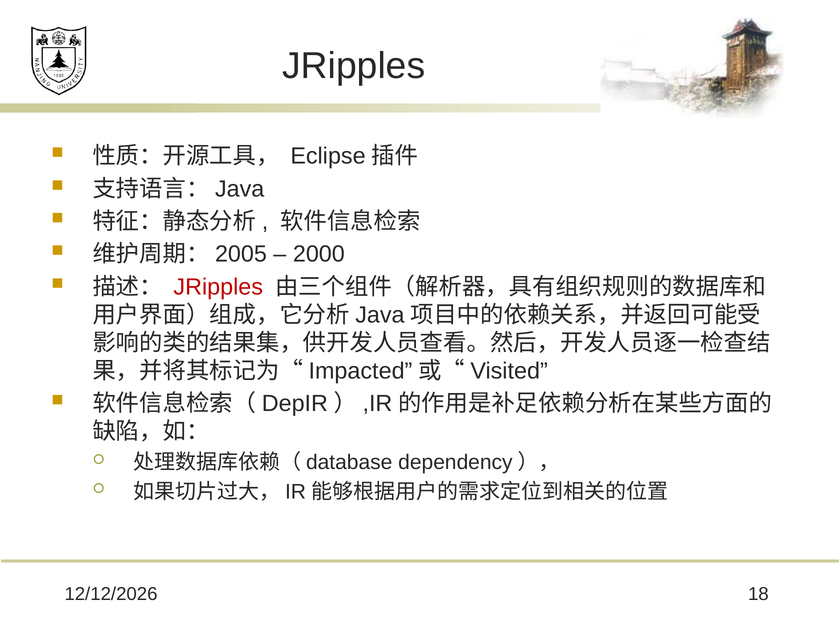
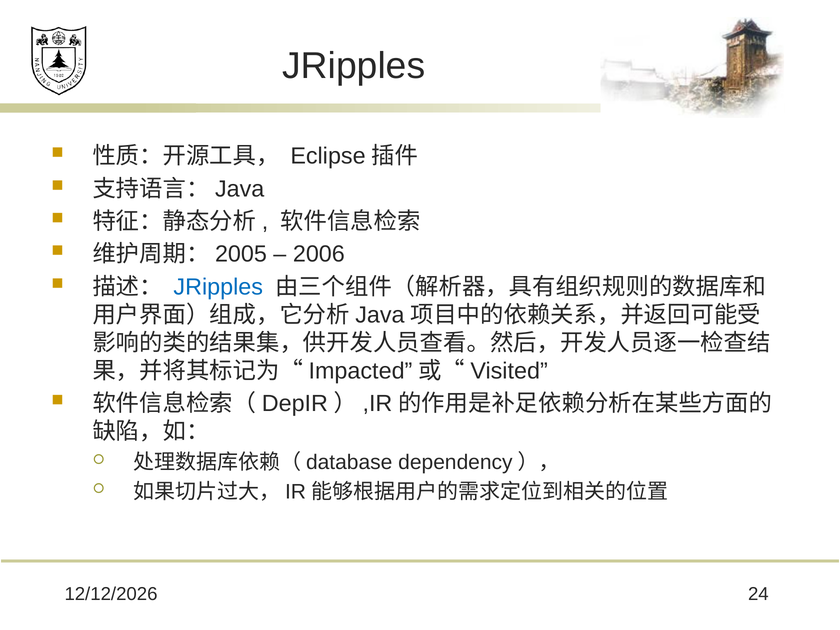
2000: 2000 -> 2006
JRipples at (218, 287) colour: red -> blue
18: 18 -> 24
